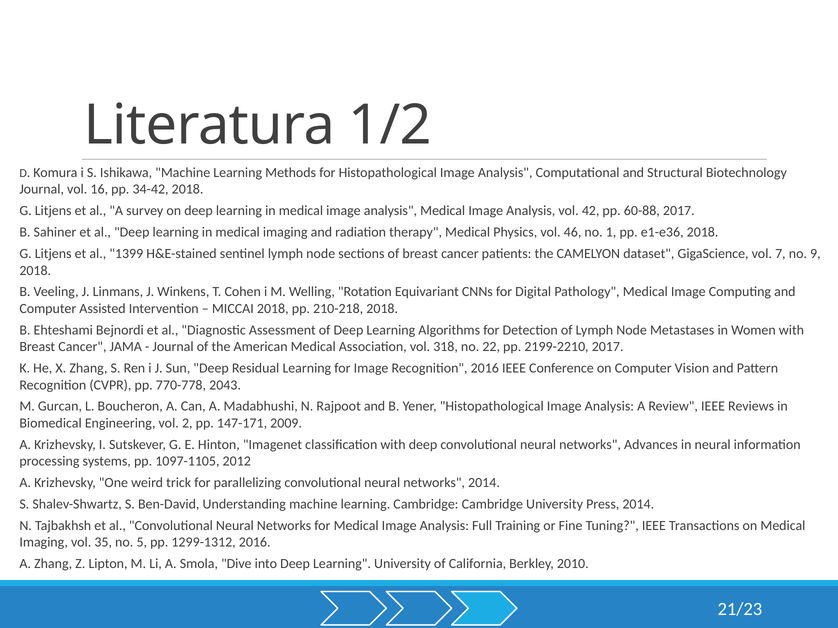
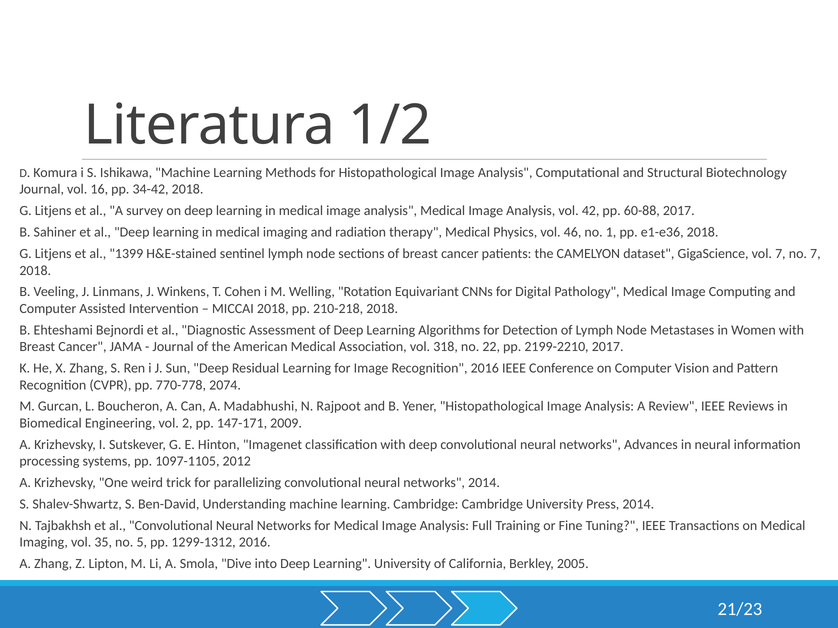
no 9: 9 -> 7
2043: 2043 -> 2074
2010: 2010 -> 2005
